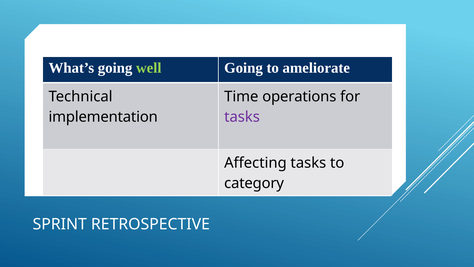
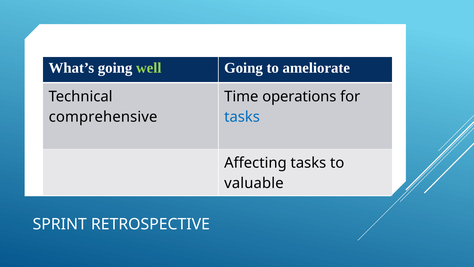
implementation: implementation -> comprehensive
tasks at (242, 117) colour: purple -> blue
category: category -> valuable
